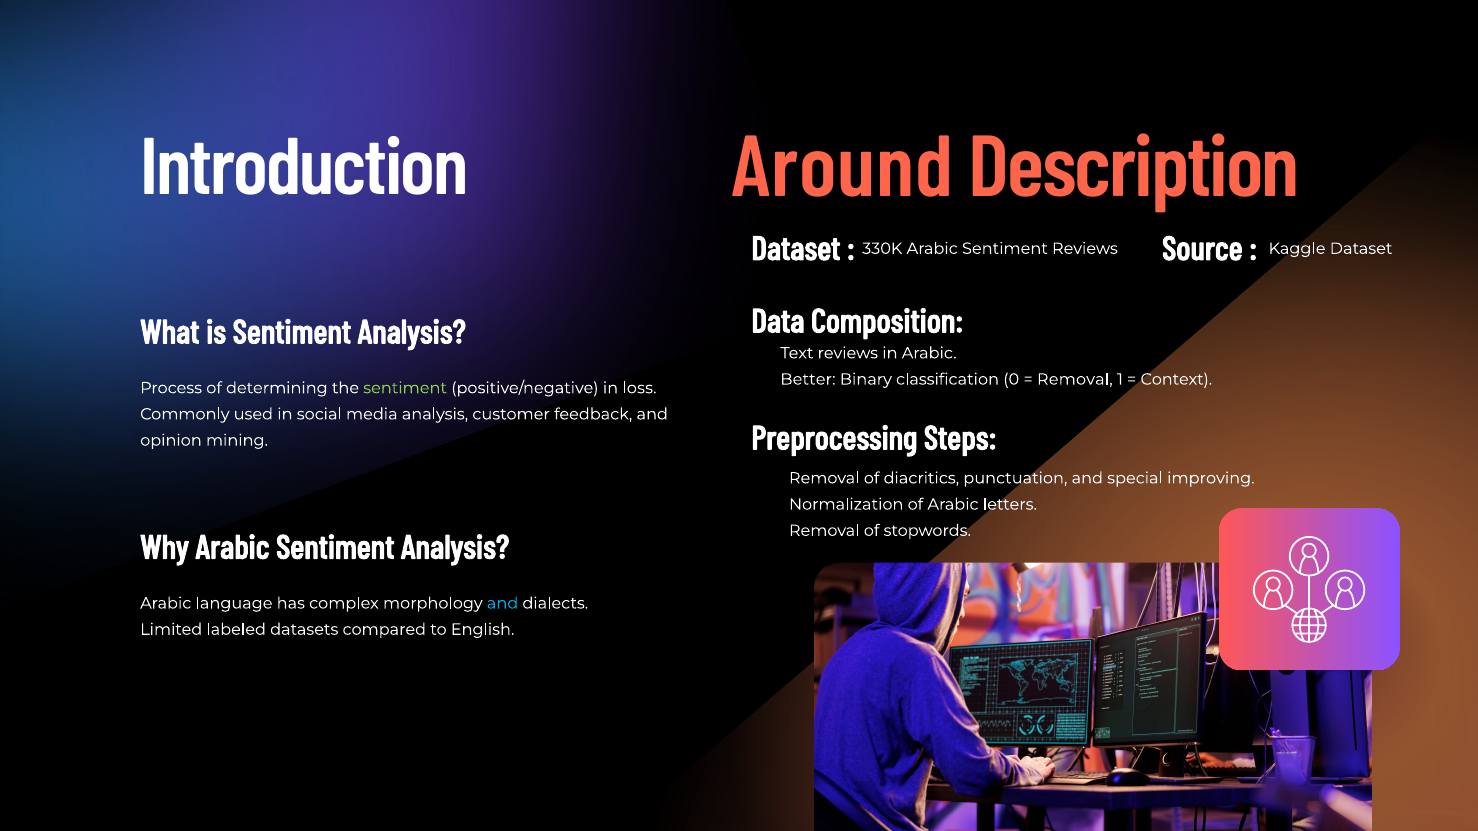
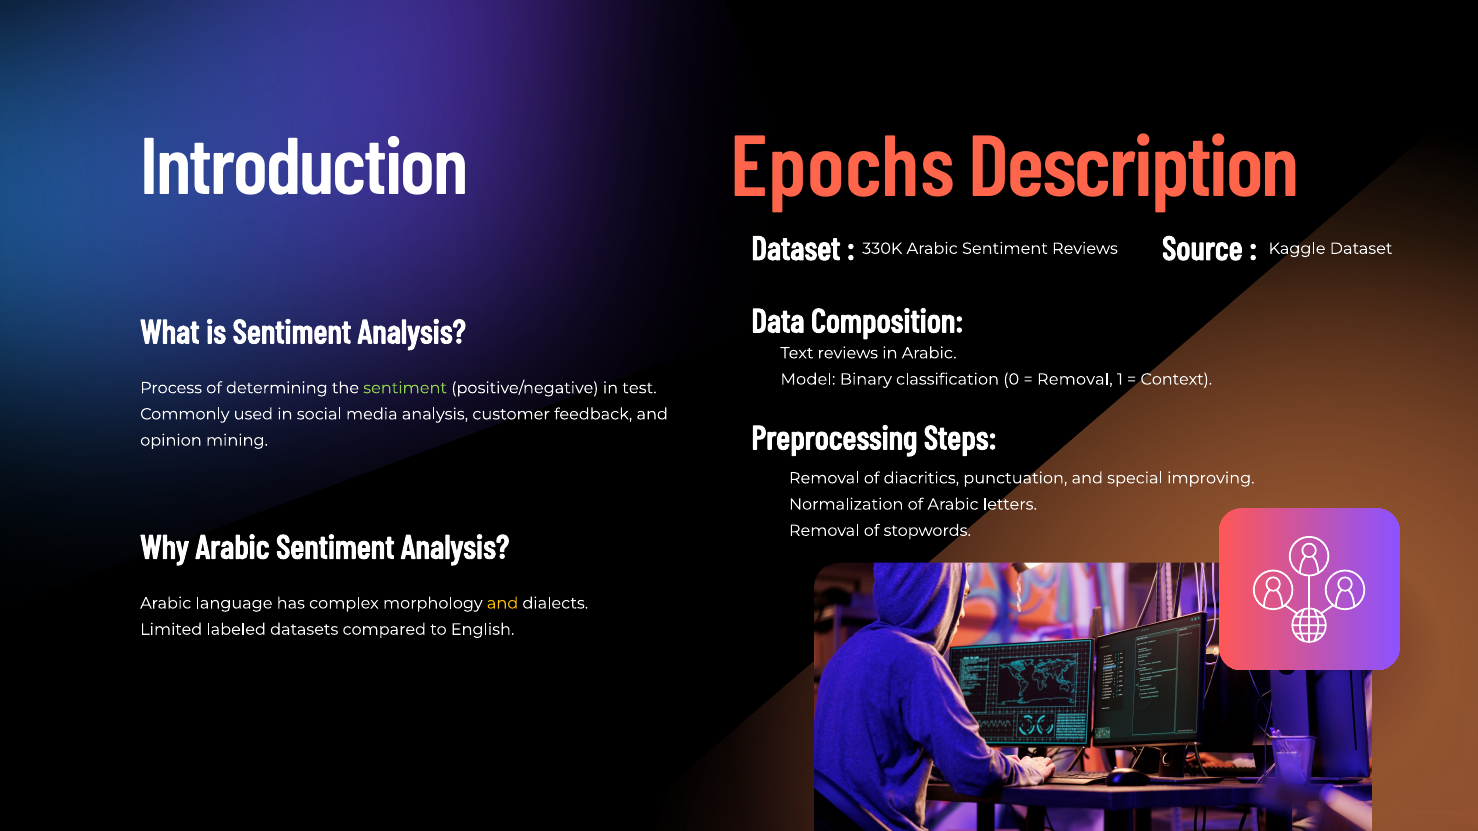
Around: Around -> Epochs
Better: Better -> Model
loss: loss -> test
and at (503, 603) colour: light blue -> yellow
